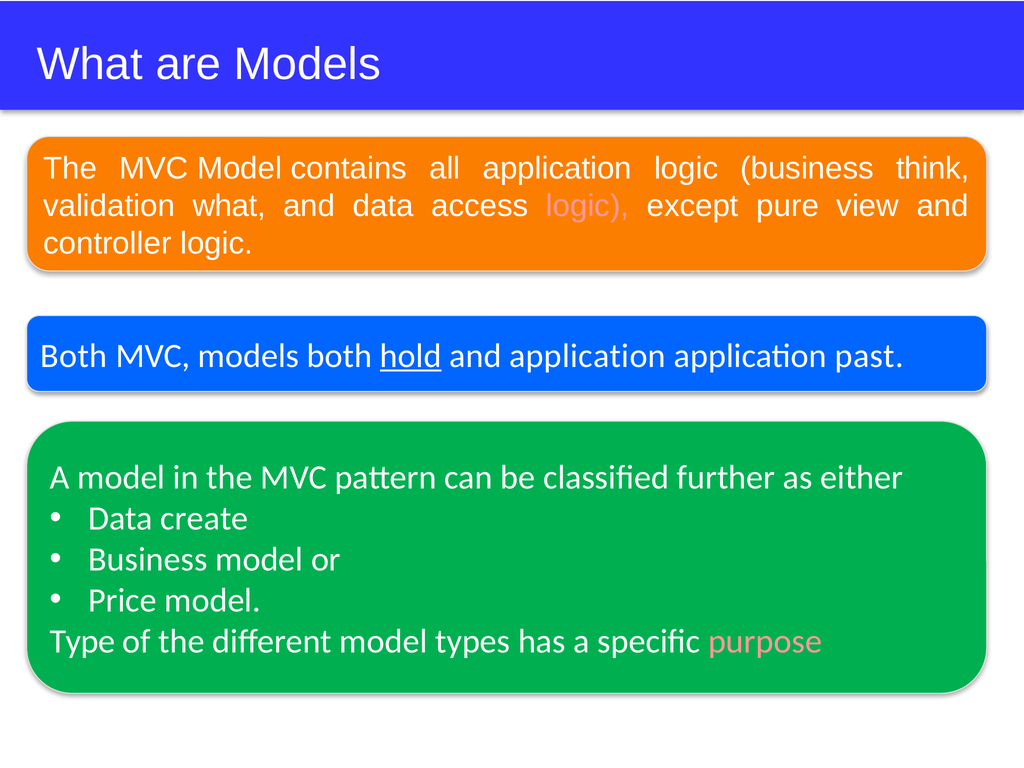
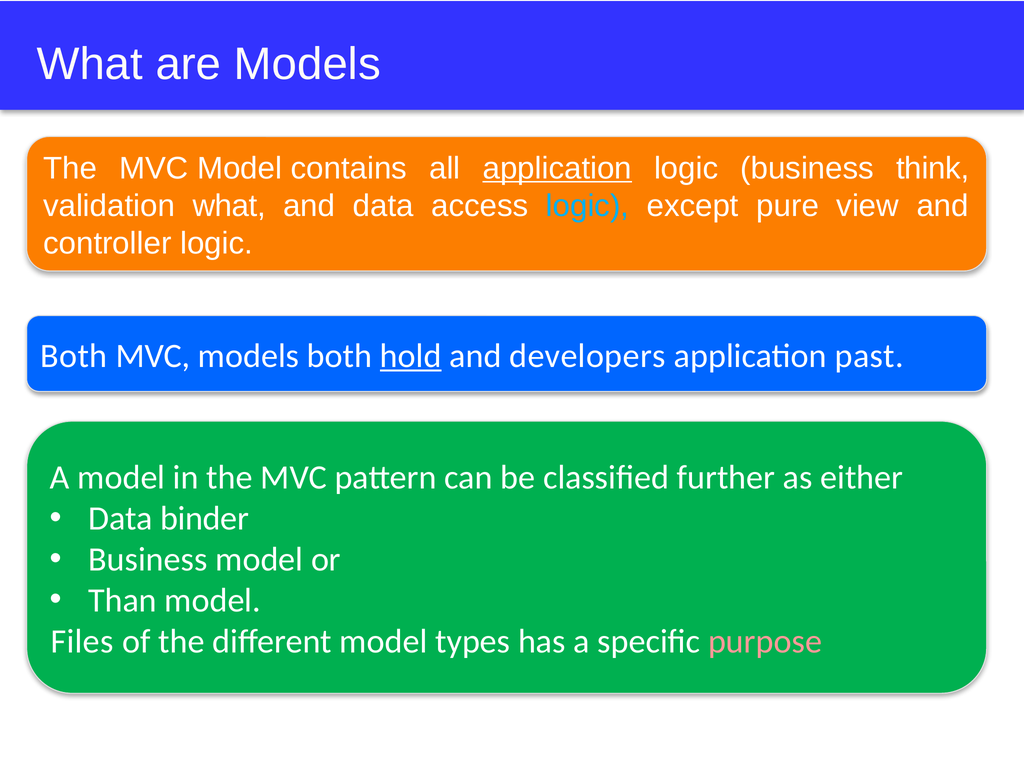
application at (557, 168) underline: none -> present
logic at (588, 206) colour: pink -> light blue
and application: application -> developers
create: create -> binder
Price: Price -> Than
Type: Type -> Files
